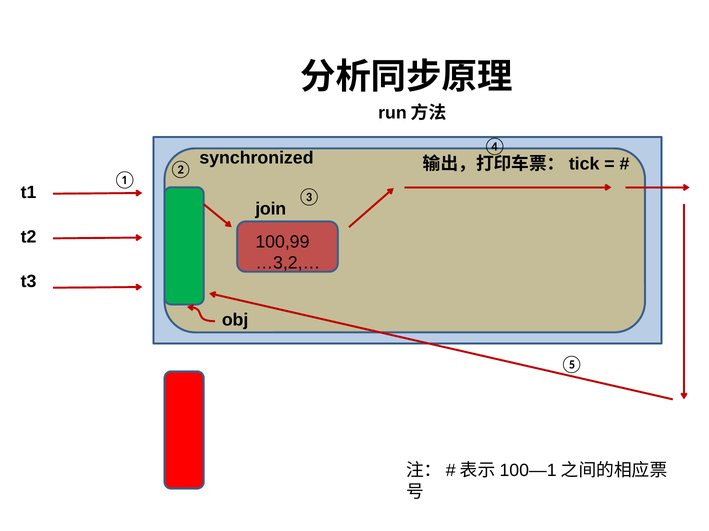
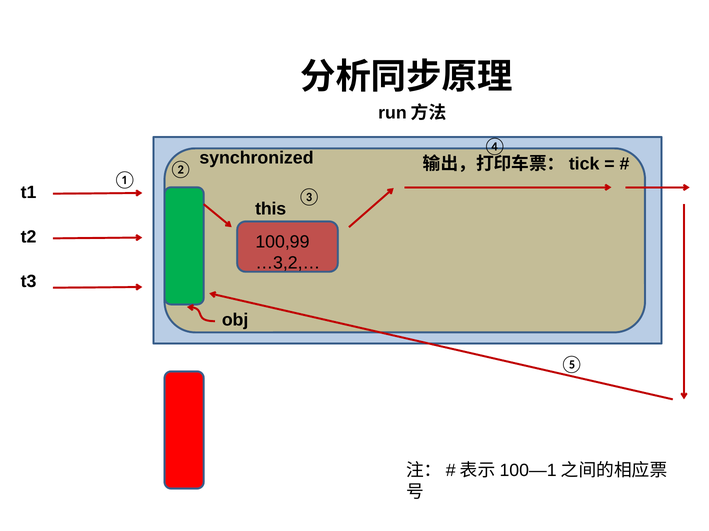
join: join -> this
